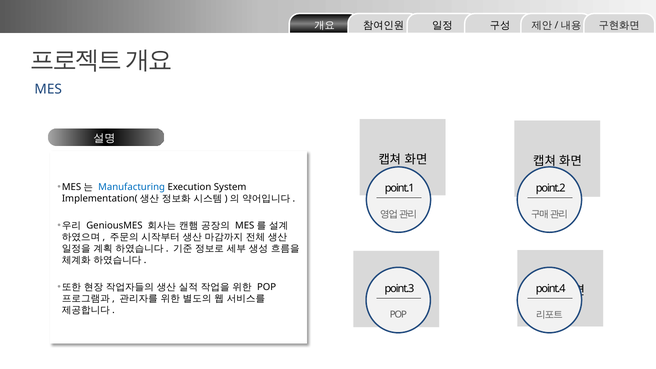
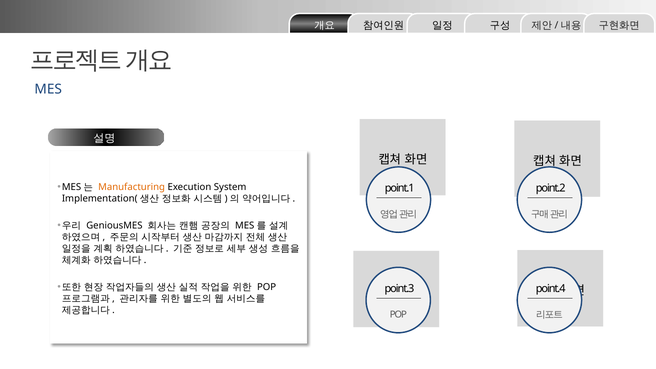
Manufacturing colour: blue -> orange
